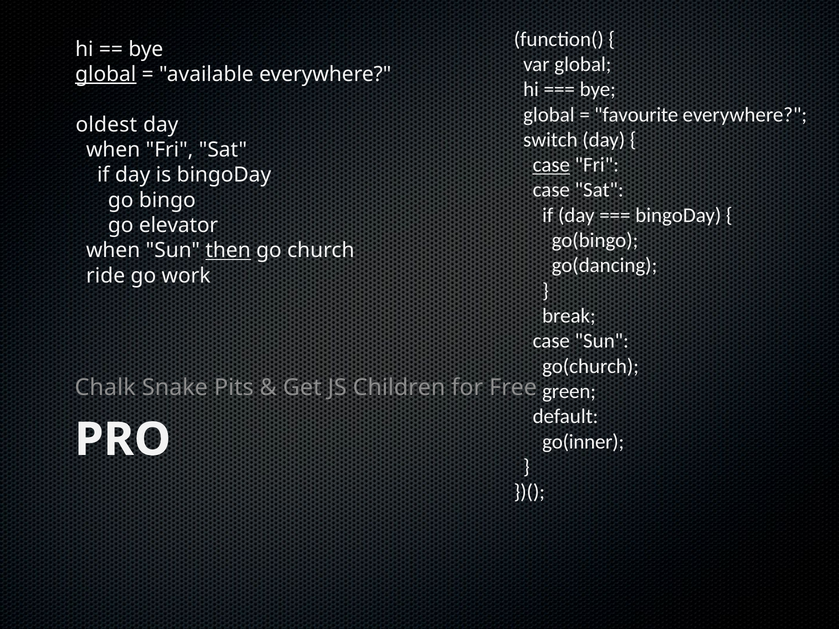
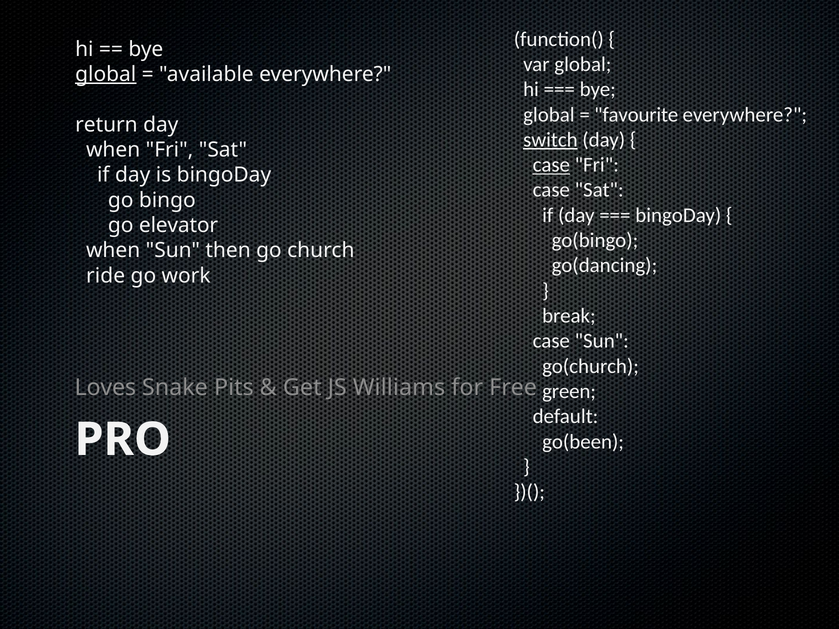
oldest: oldest -> return
switch underline: none -> present
then underline: present -> none
Chalk: Chalk -> Loves
Children: Children -> Williams
go(inner: go(inner -> go(been
